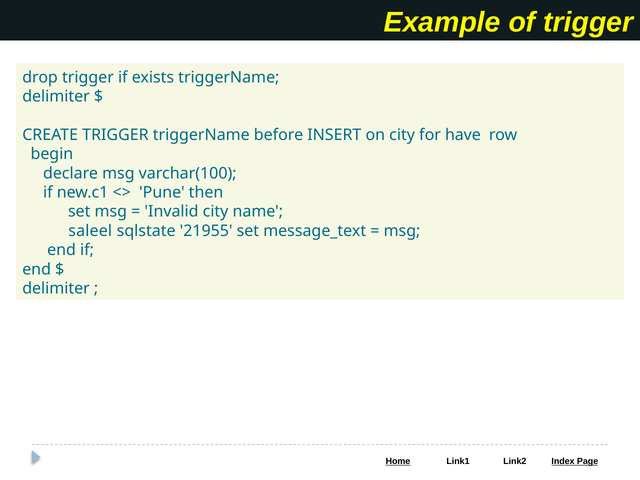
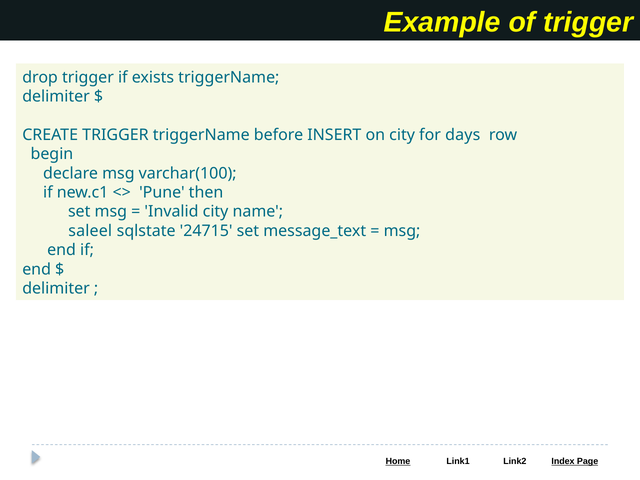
have: have -> days
21955: 21955 -> 24715
